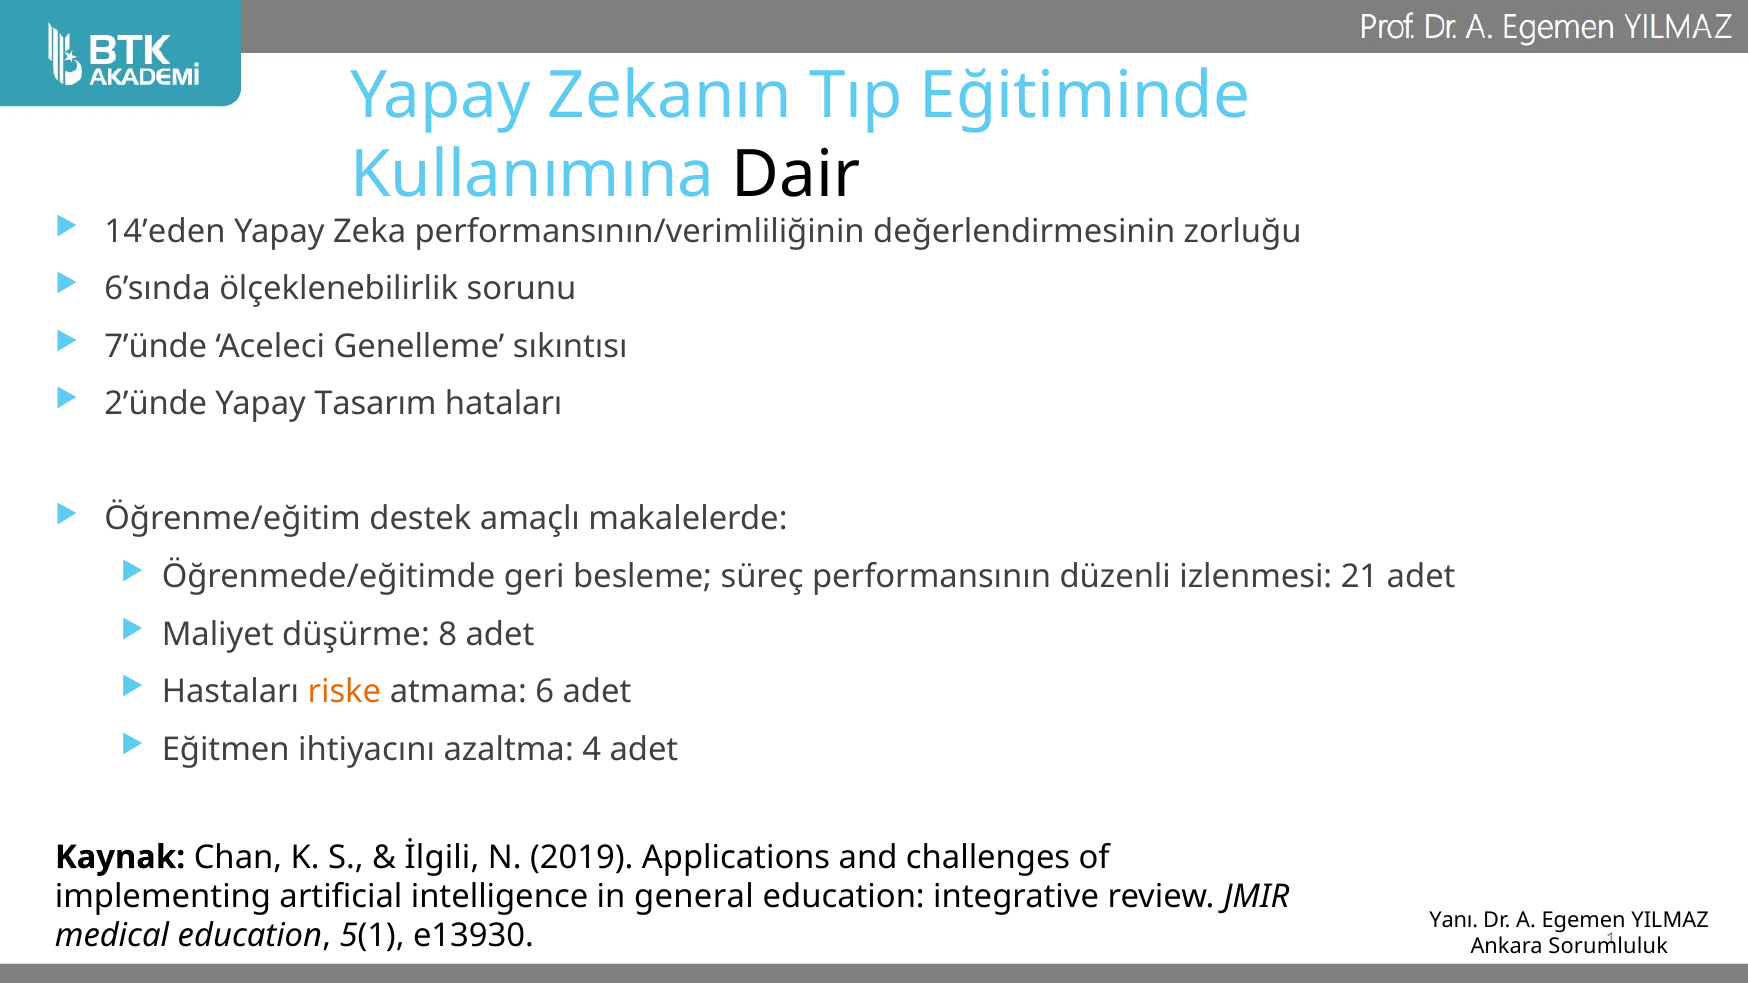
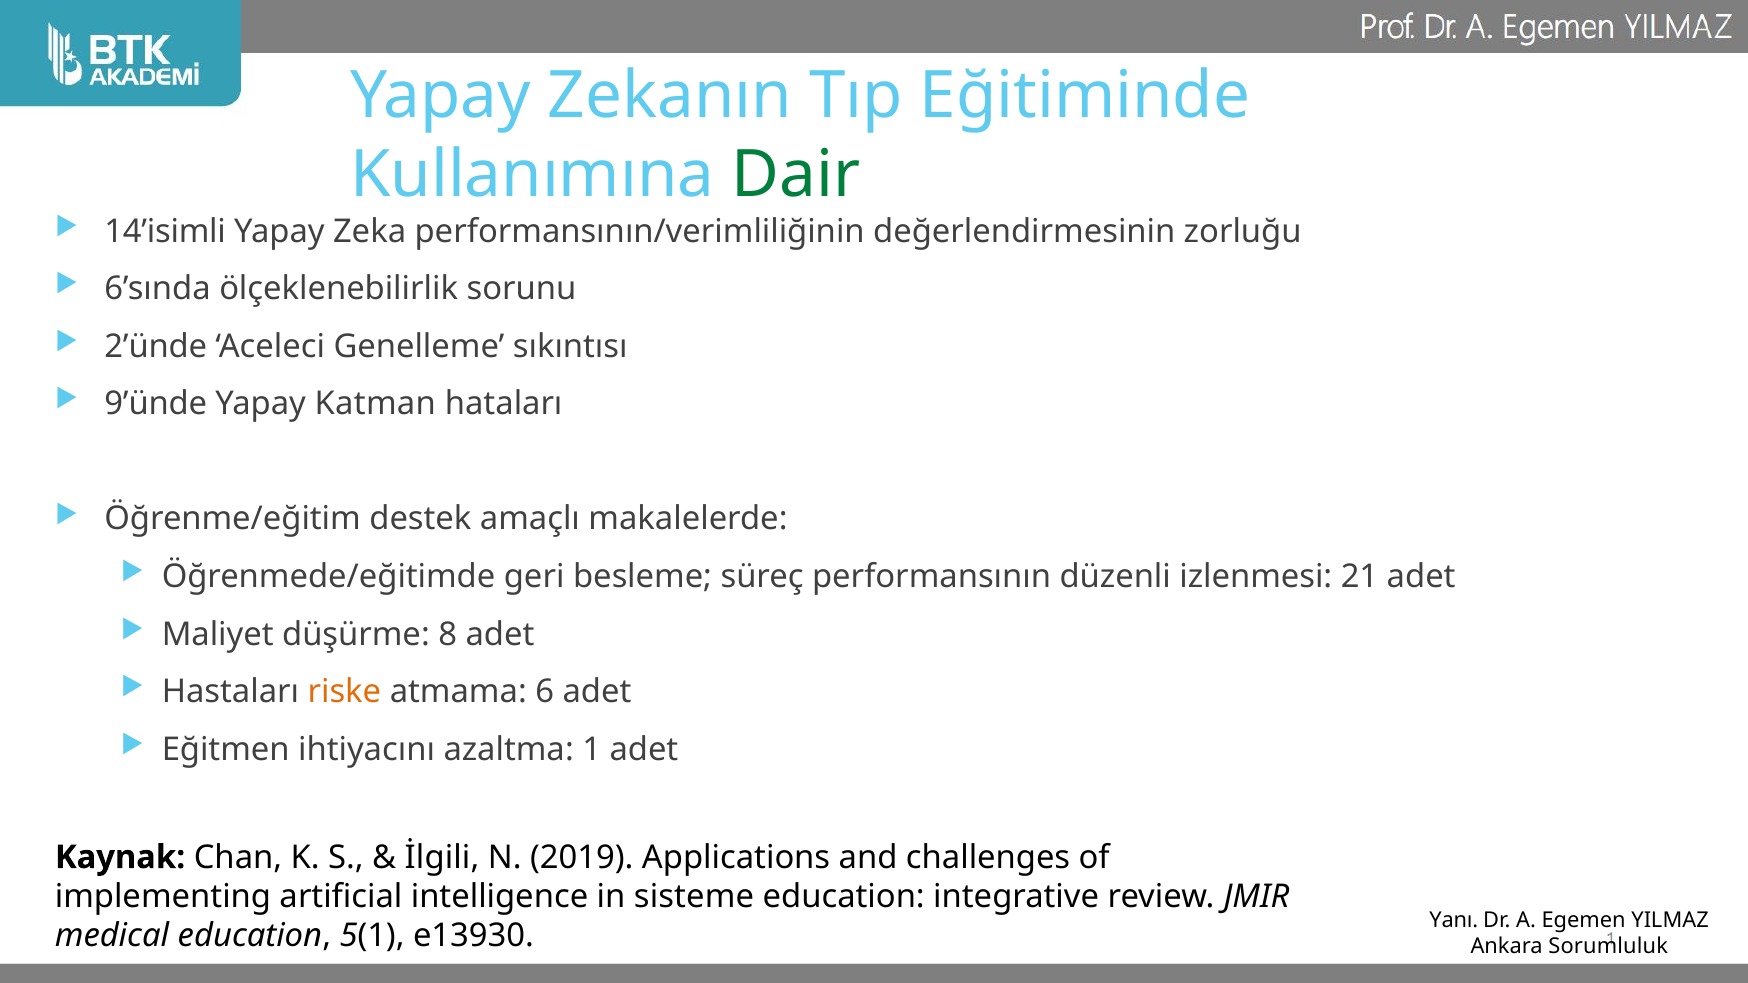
Dair colour: black -> green
14’eden: 14’eden -> 14’isimli
7’ünde: 7’ünde -> 2’ünde
2’ünde: 2’ünde -> 9’ünde
Tasarım: Tasarım -> Katman
4: 4 -> 1
general: general -> sisteme
